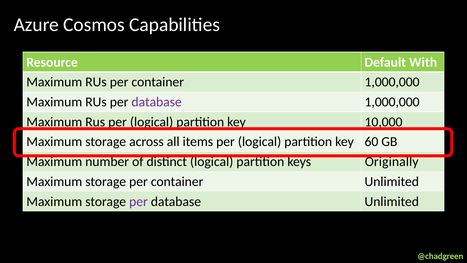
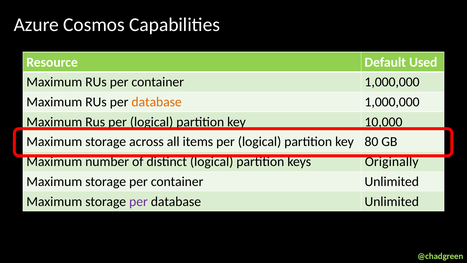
With: With -> Used
database at (157, 102) colour: purple -> orange
60: 60 -> 80
